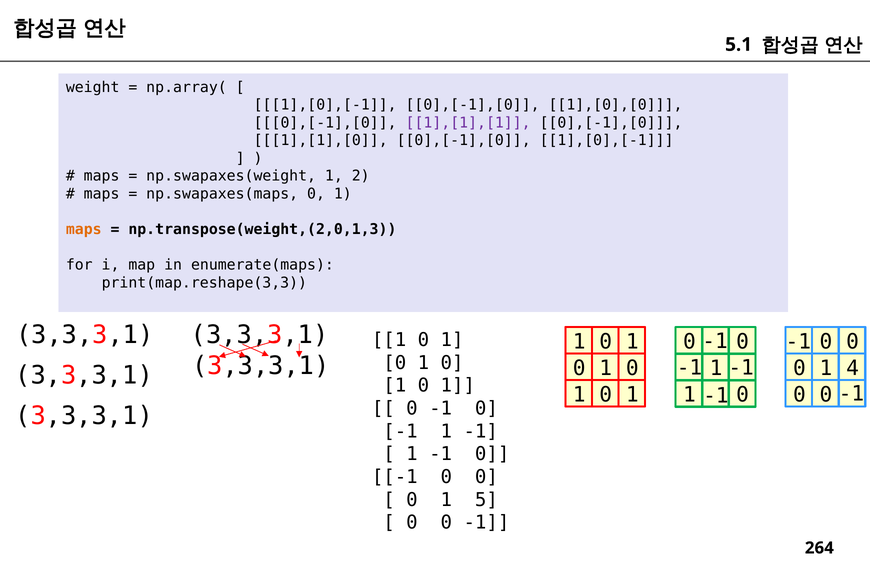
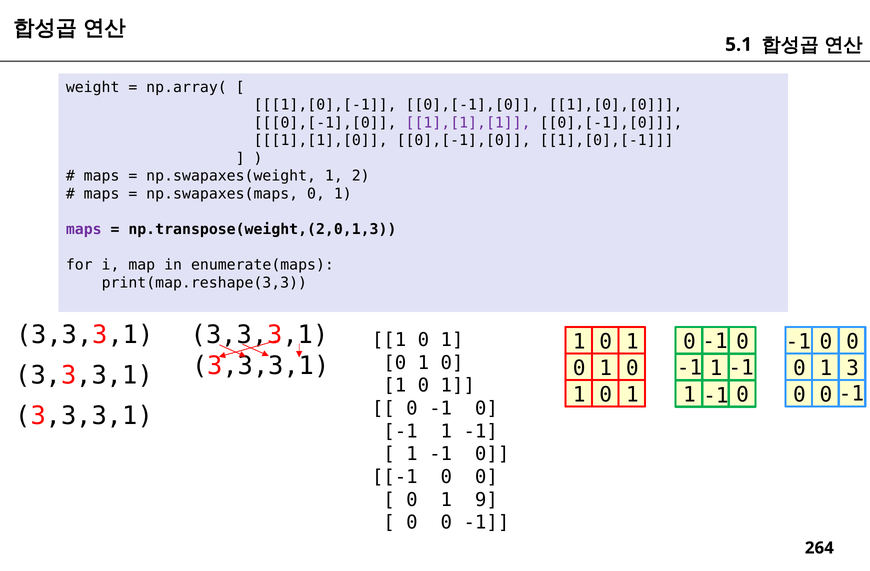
maps at (84, 230) colour: orange -> purple
4: 4 -> 3
5: 5 -> 9
